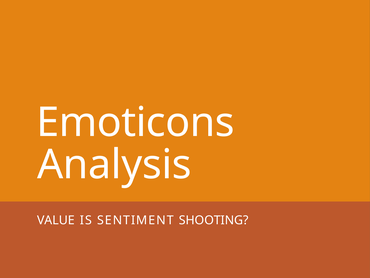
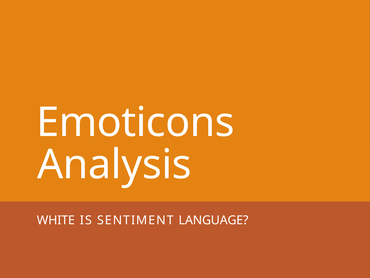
VALUE: VALUE -> WHITE
SHOOTING: SHOOTING -> LANGUAGE
